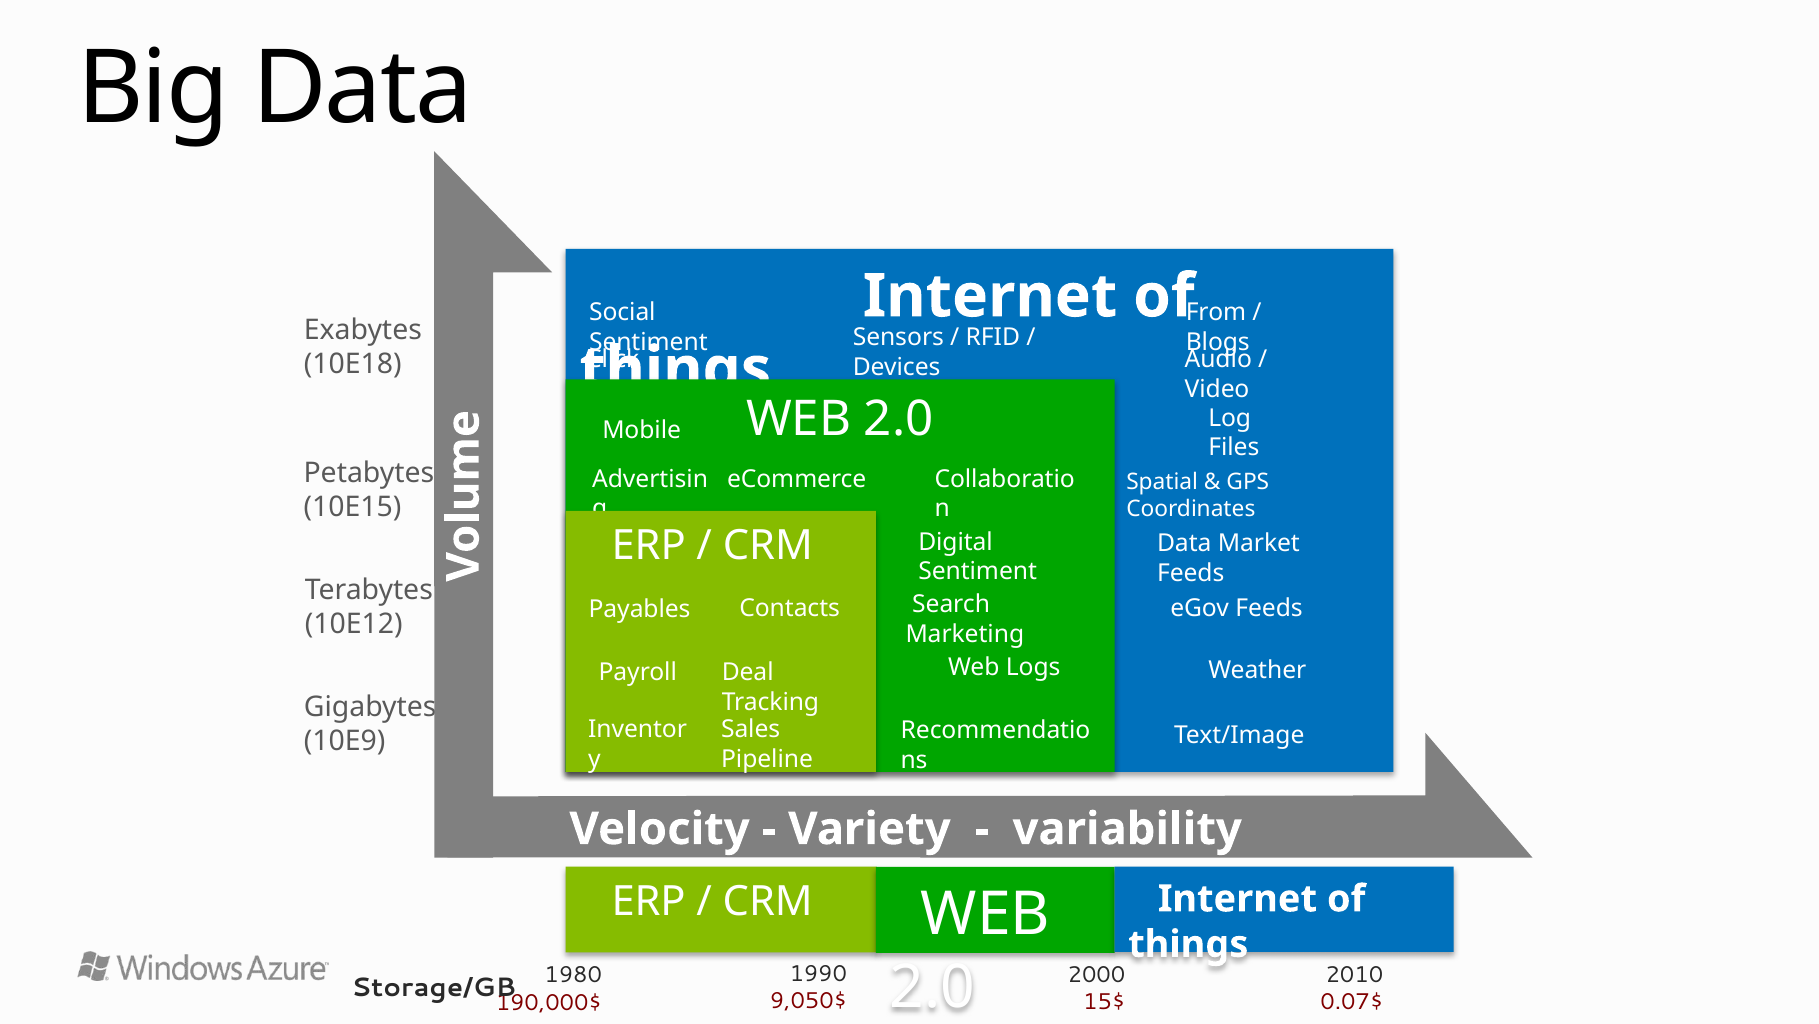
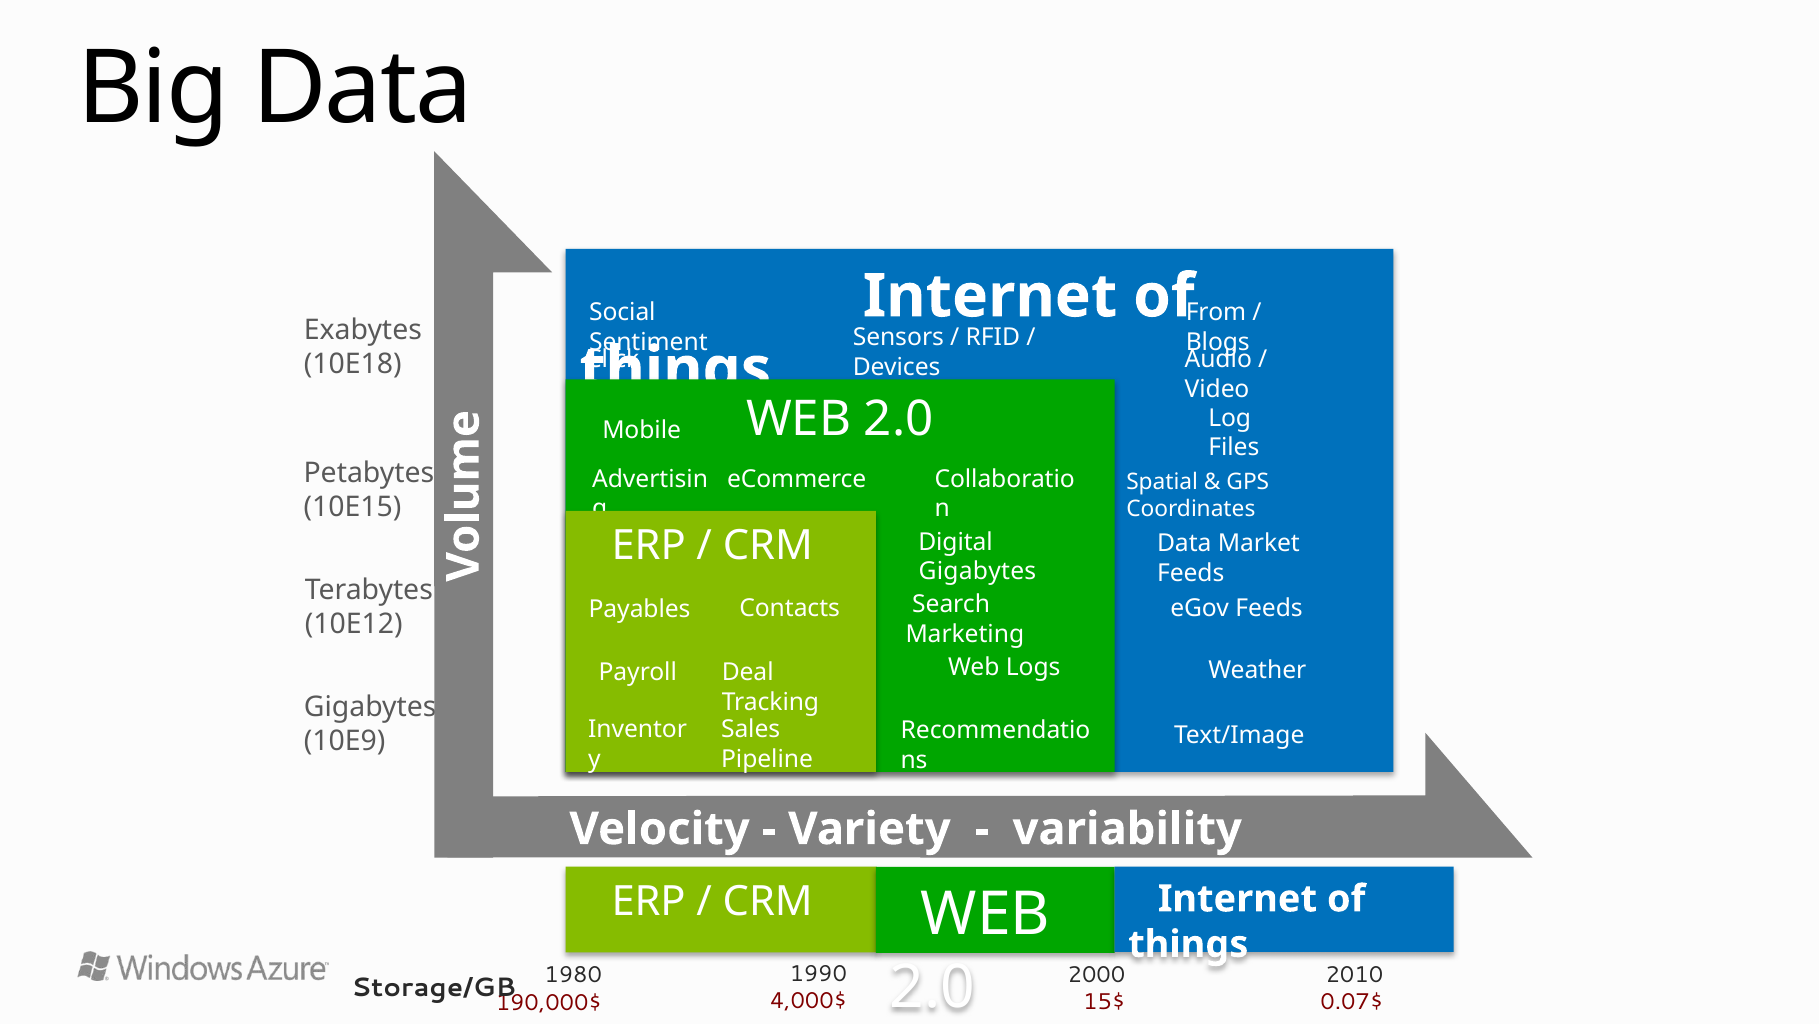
Sentiment at (978, 571): Sentiment -> Gigabytes
9,050$: 9,050$ -> 4,000$
